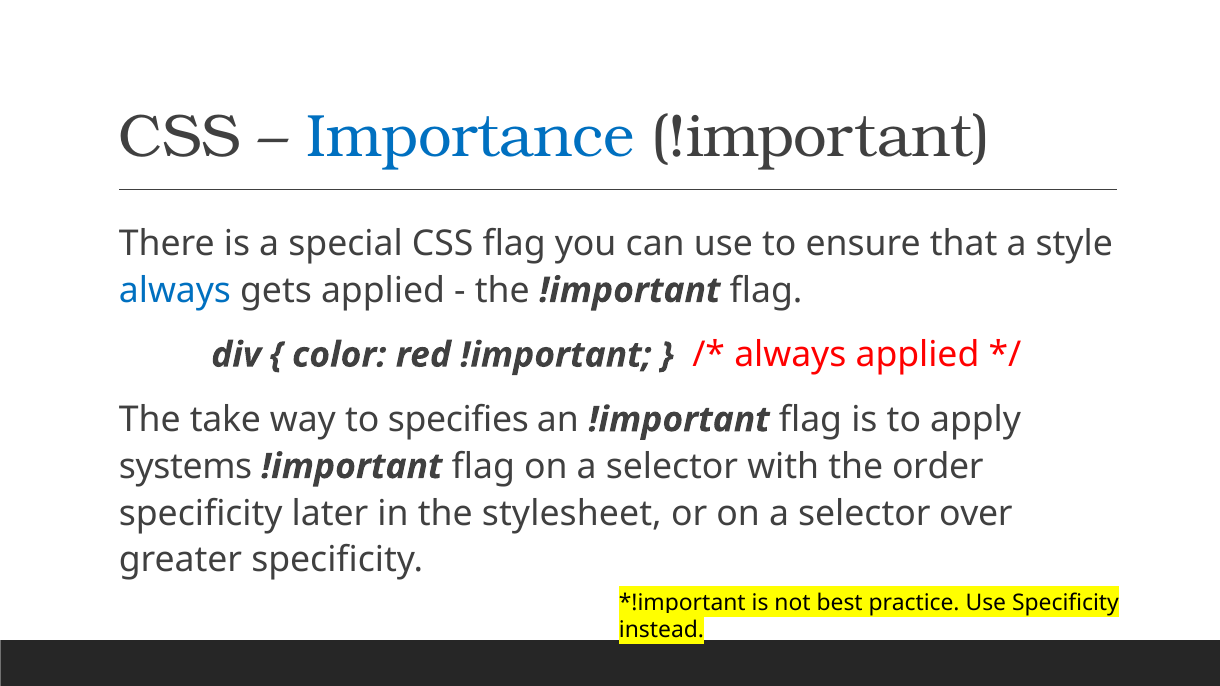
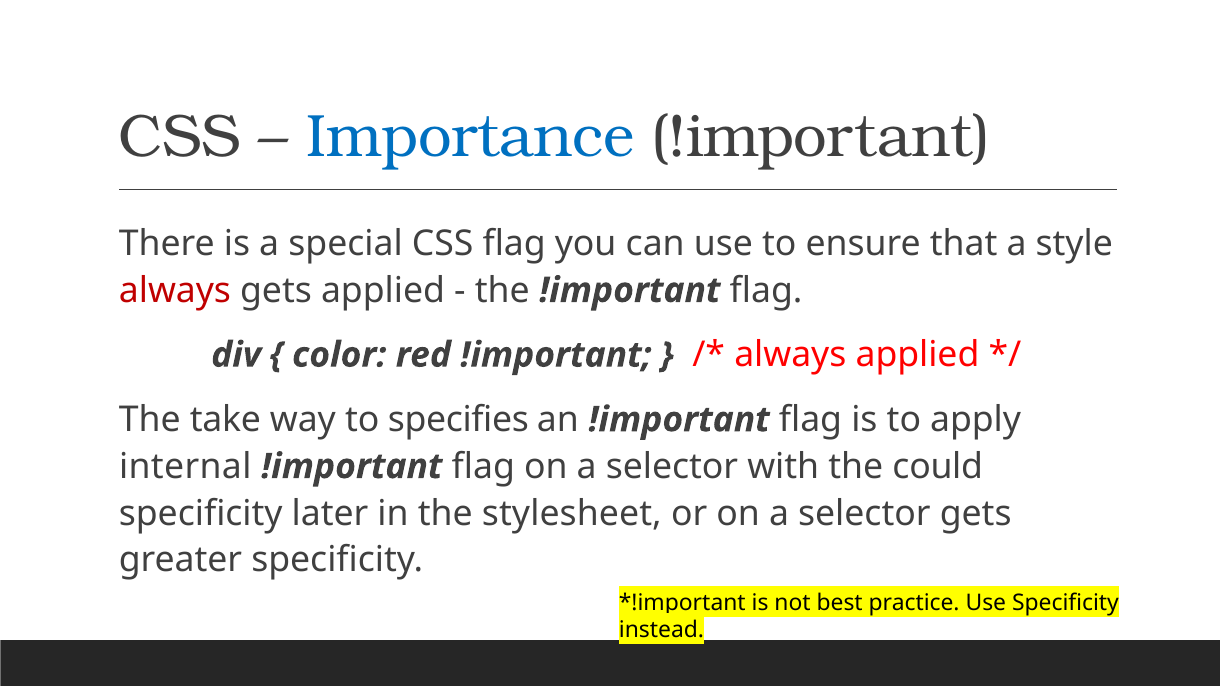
always at (175, 290) colour: blue -> red
systems: systems -> internal
order: order -> could
selector over: over -> gets
